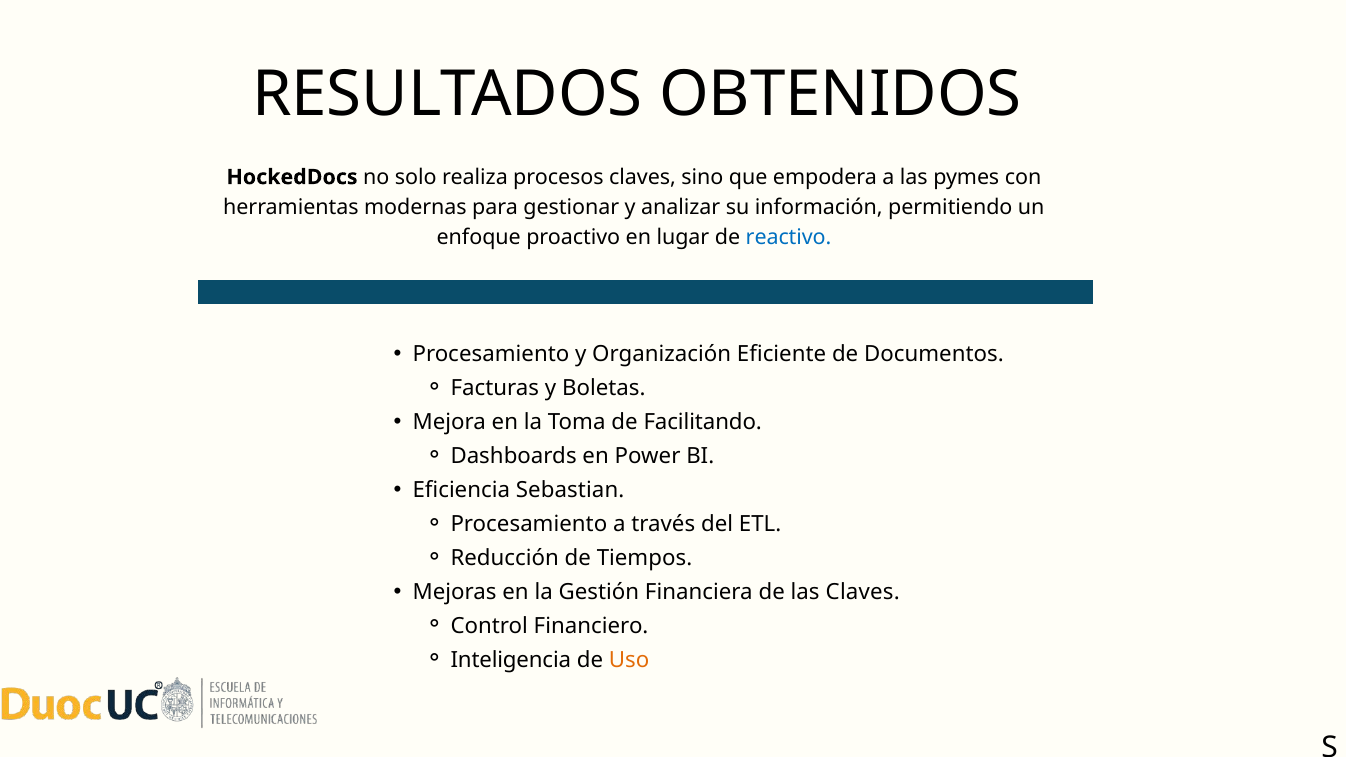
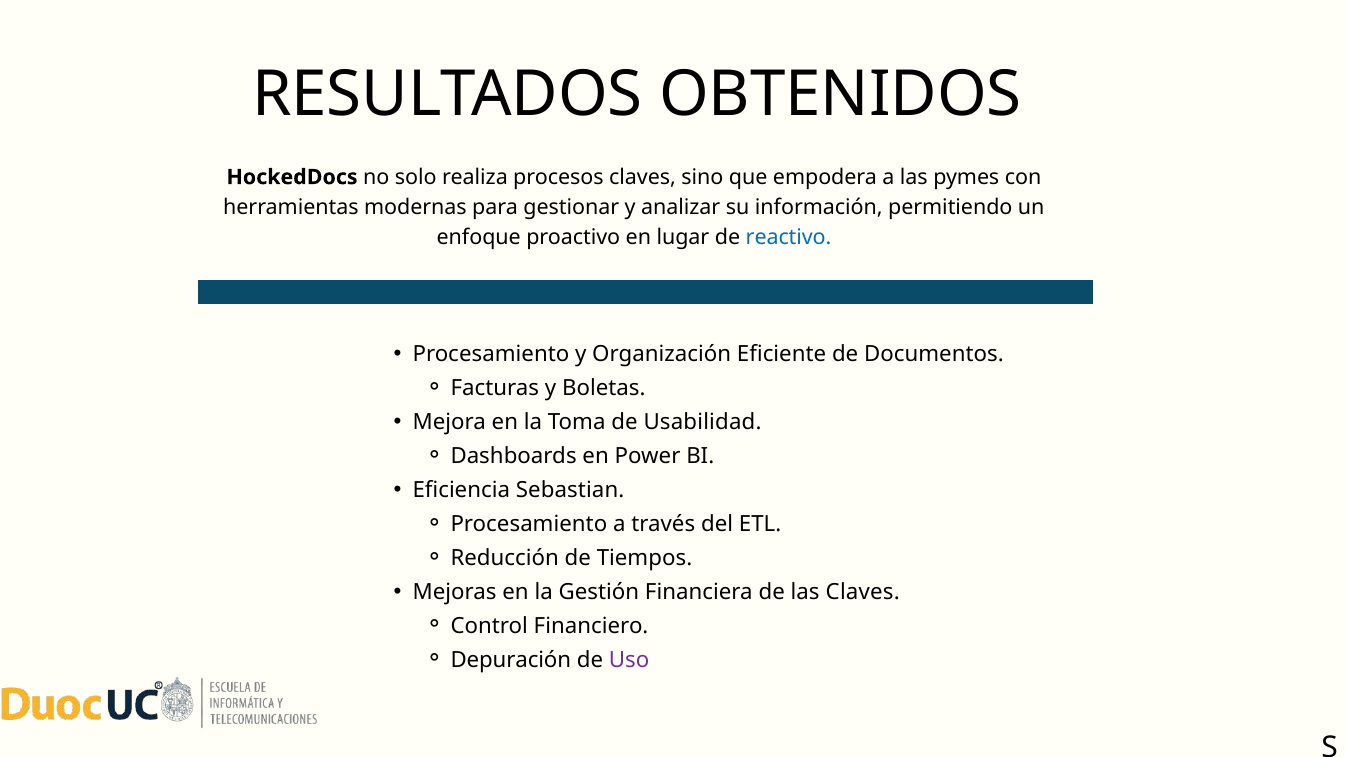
Facilitando: Facilitando -> Usabilidad
Inteligencia: Inteligencia -> Depuración
Uso colour: orange -> purple
